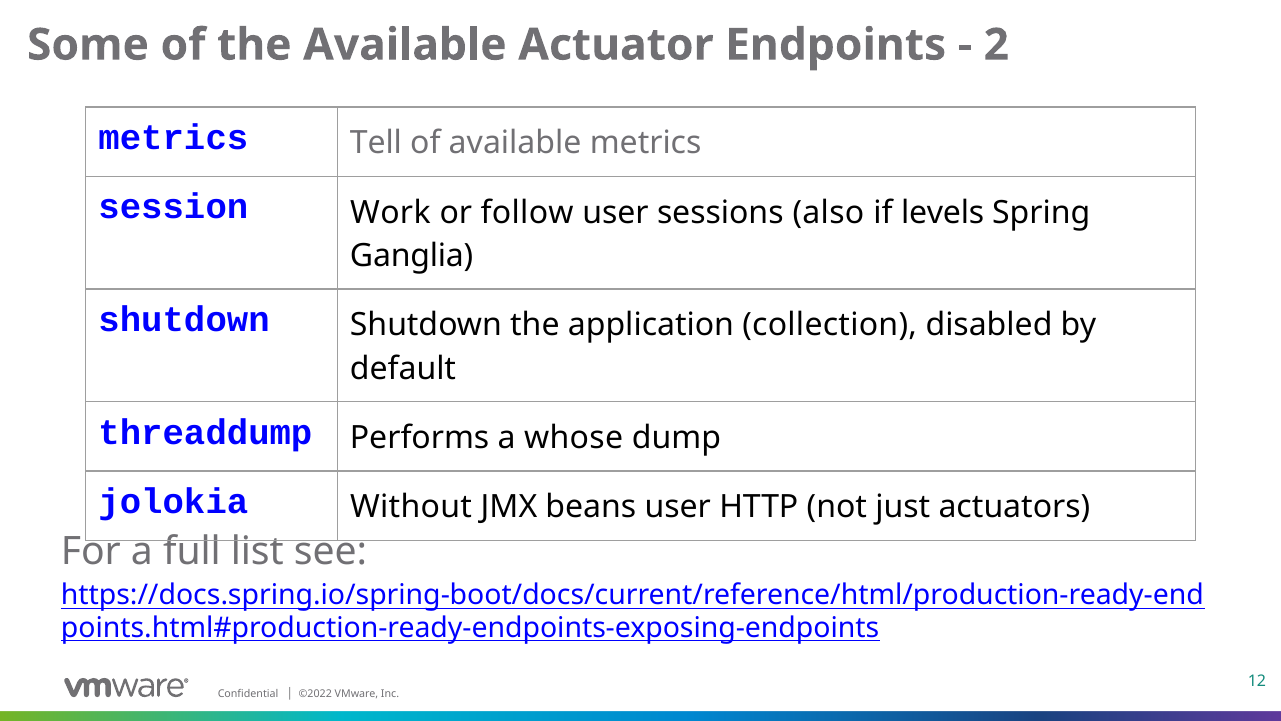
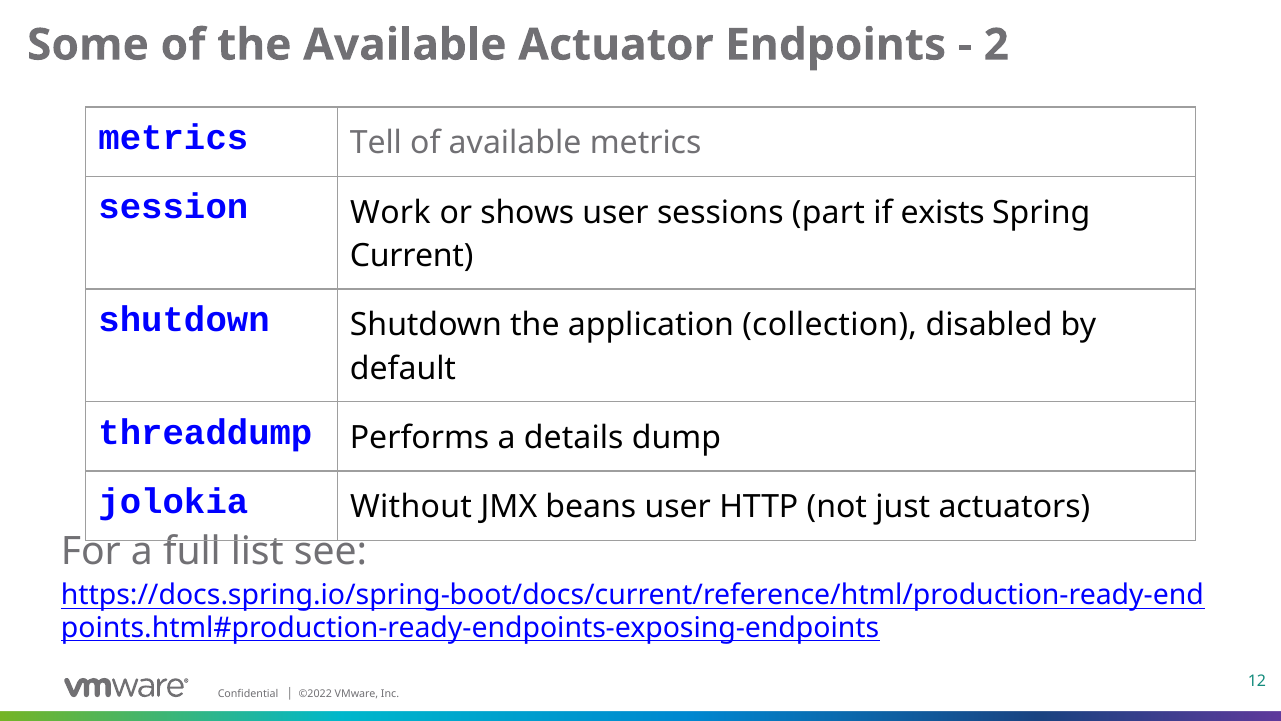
follow: follow -> shows
also: also -> part
levels: levels -> exists
Ganglia: Ganglia -> Current
whose: whose -> details
